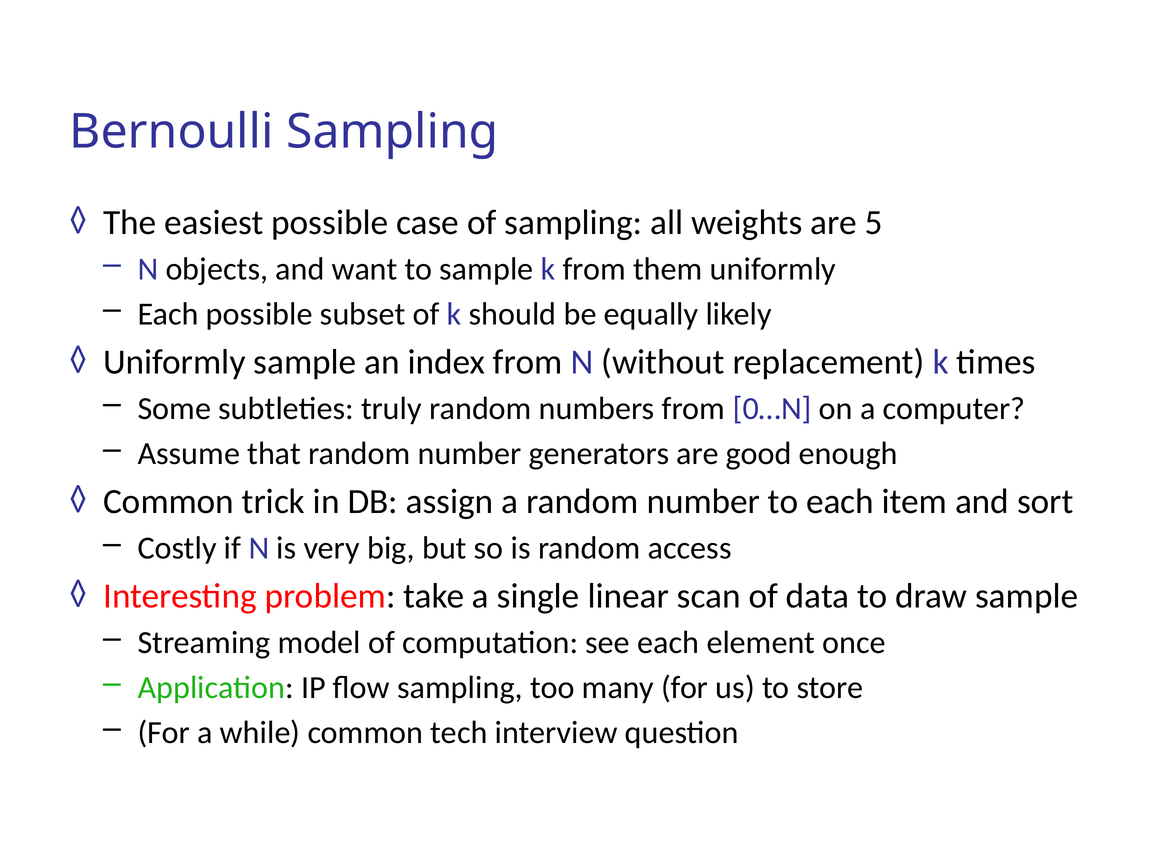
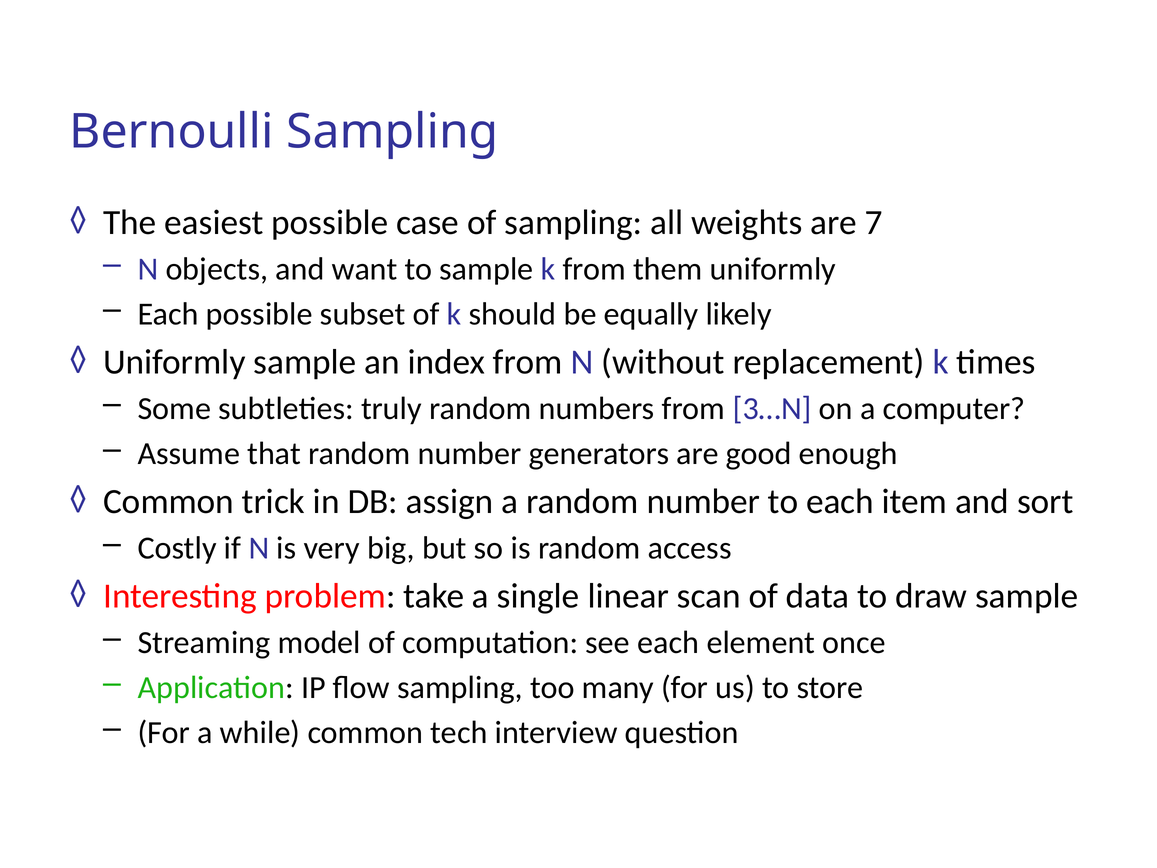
5: 5 -> 7
0…N: 0…N -> 3…N
